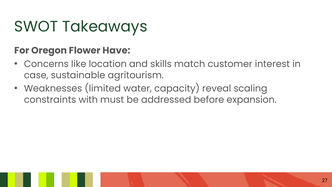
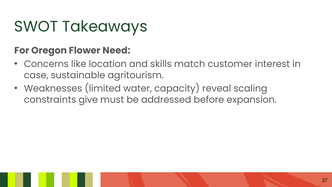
Have: Have -> Need
with: with -> give
